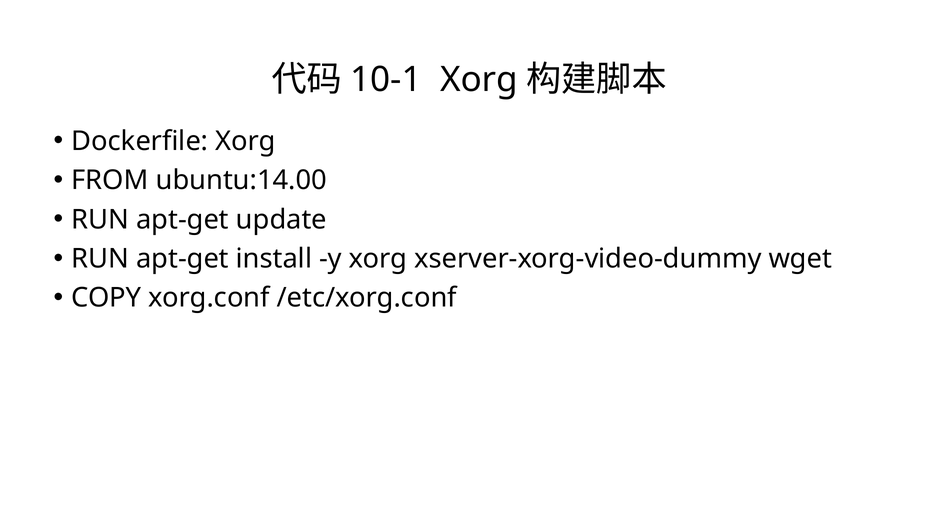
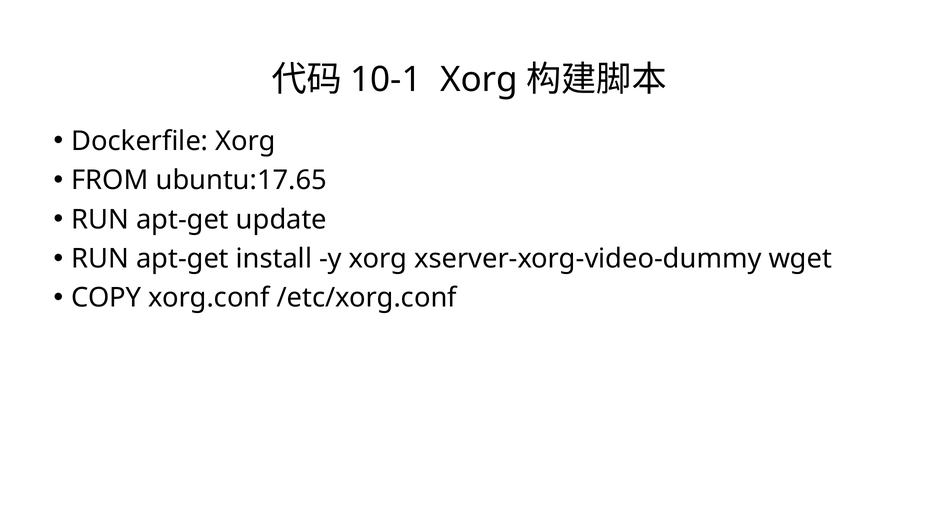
ubuntu:14.00: ubuntu:14.00 -> ubuntu:17.65
